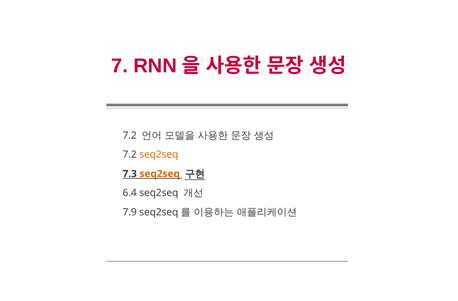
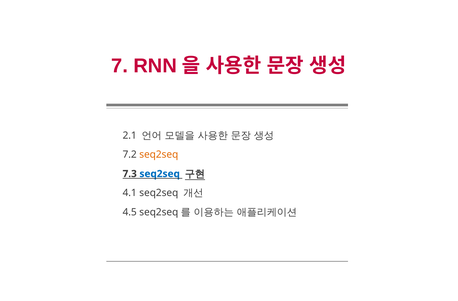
7.2 at (130, 135): 7.2 -> 2.1
seq2seq at (160, 174) colour: orange -> blue
6.4: 6.4 -> 4.1
7.9: 7.9 -> 4.5
